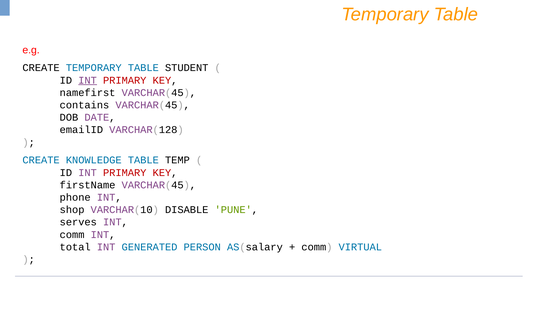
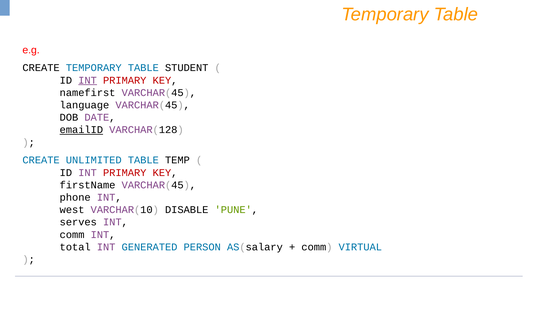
contains: contains -> language
emailID underline: none -> present
KNOWLEDGE: KNOWLEDGE -> UNLIMITED
shop: shop -> west
